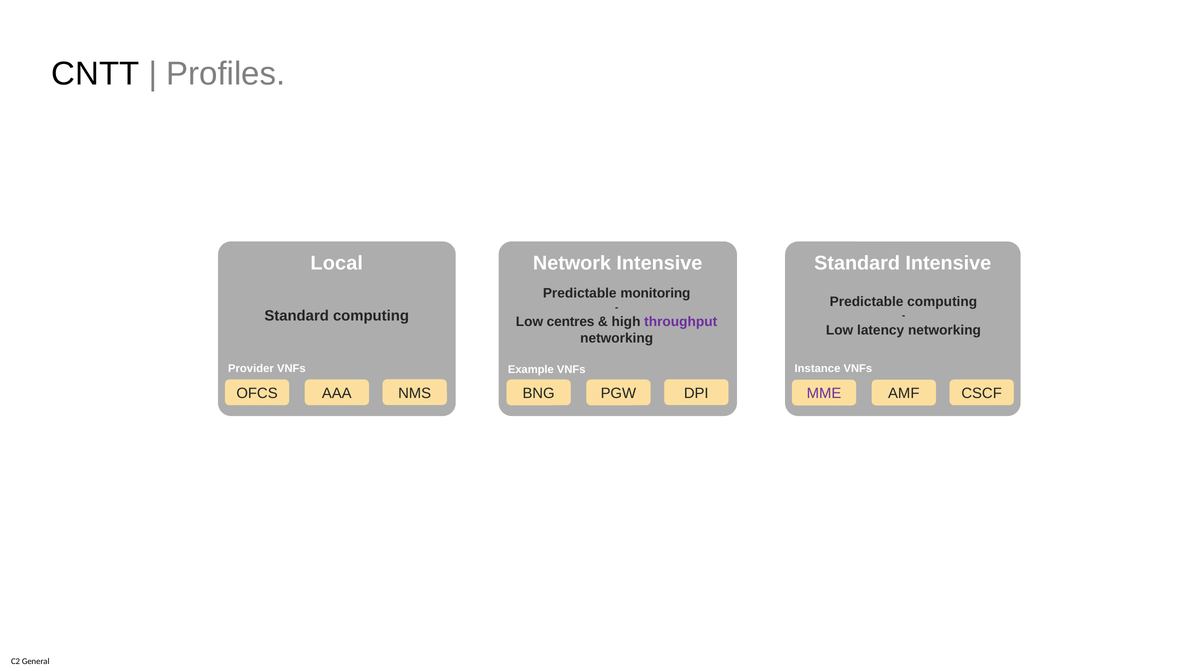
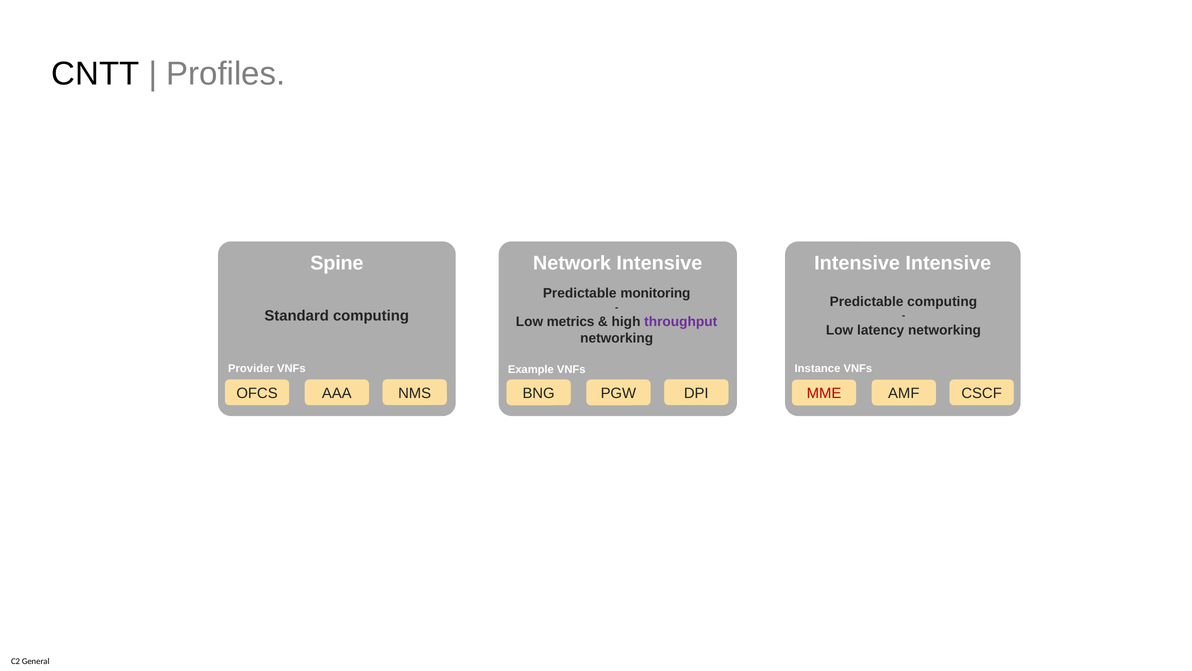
Local: Local -> Spine
Standard at (857, 263): Standard -> Intensive
centres: centres -> metrics
MME colour: purple -> red
